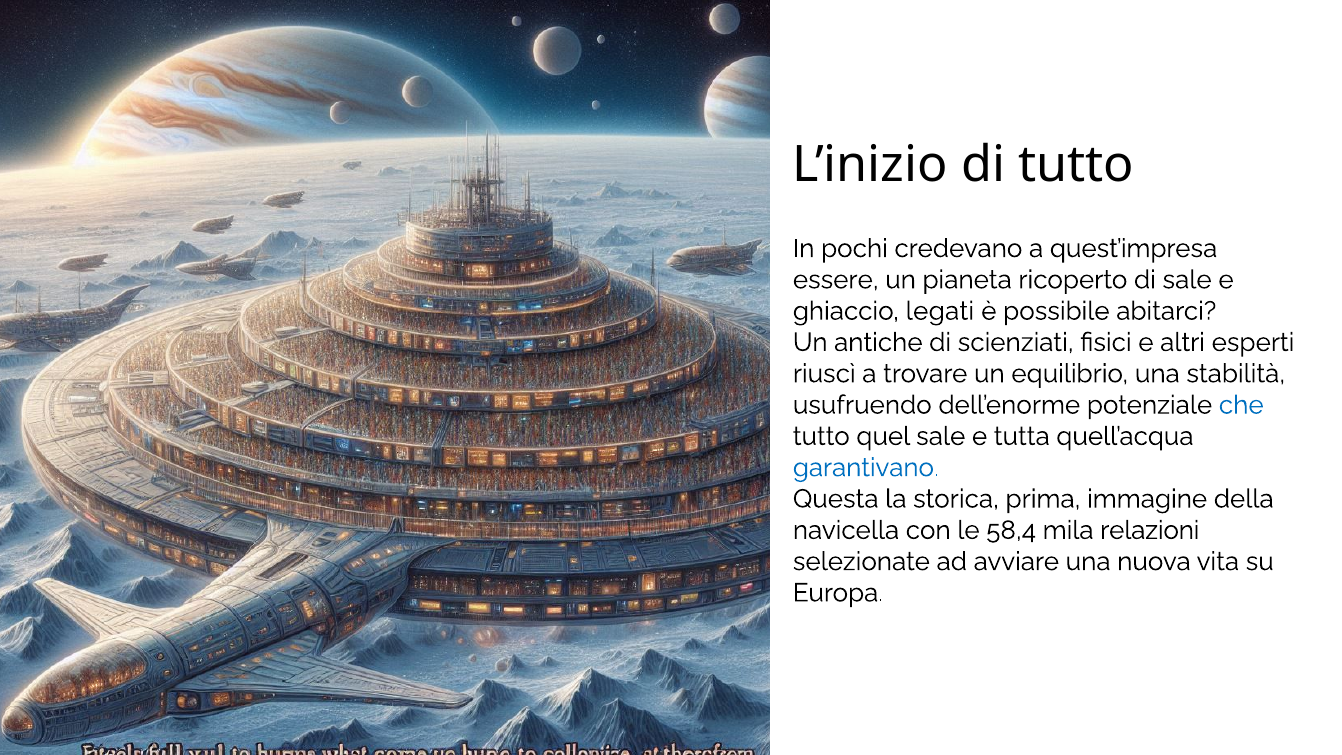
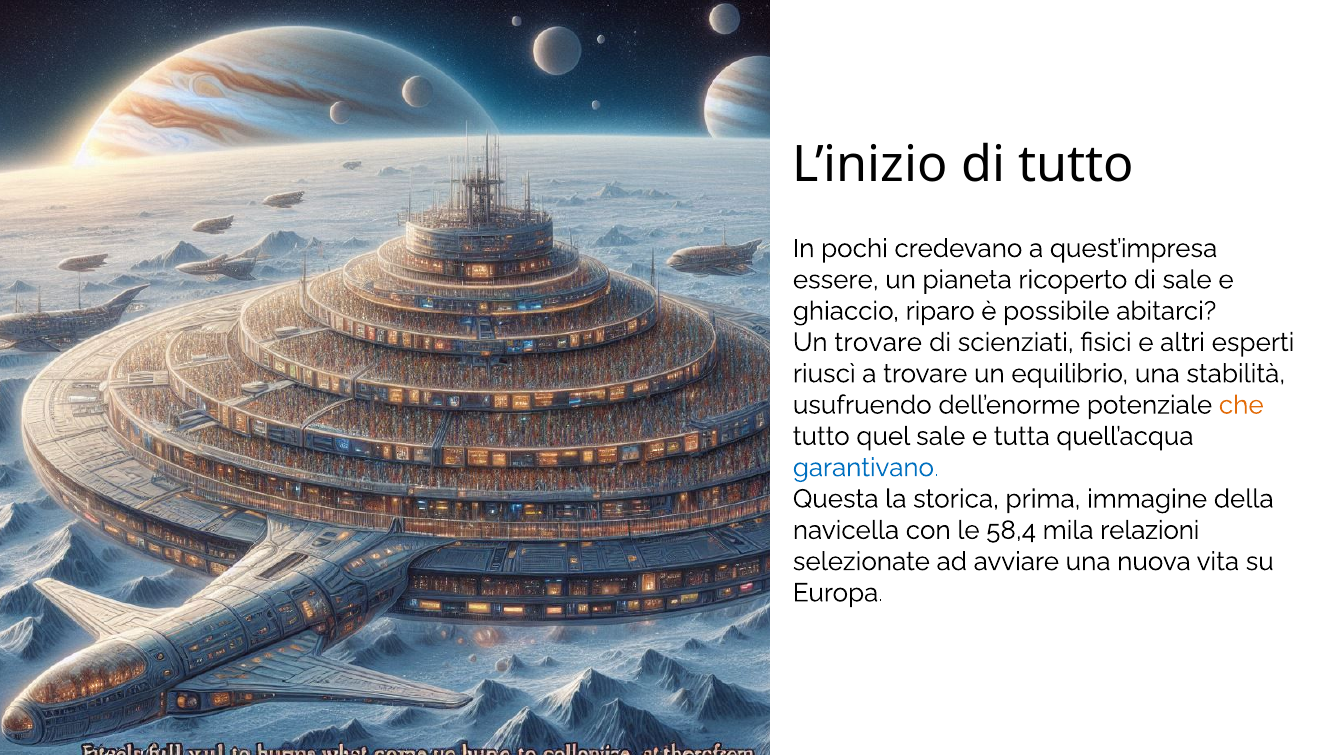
legati: legati -> riparo
Un antiche: antiche -> trovare
che colour: blue -> orange
